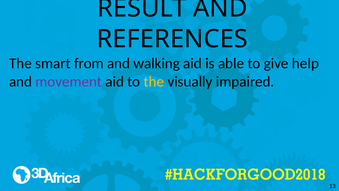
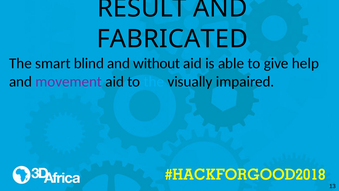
REFERENCES: REFERENCES -> FABRICATED
from: from -> blind
walking: walking -> without
the at (154, 81) colour: yellow -> light blue
